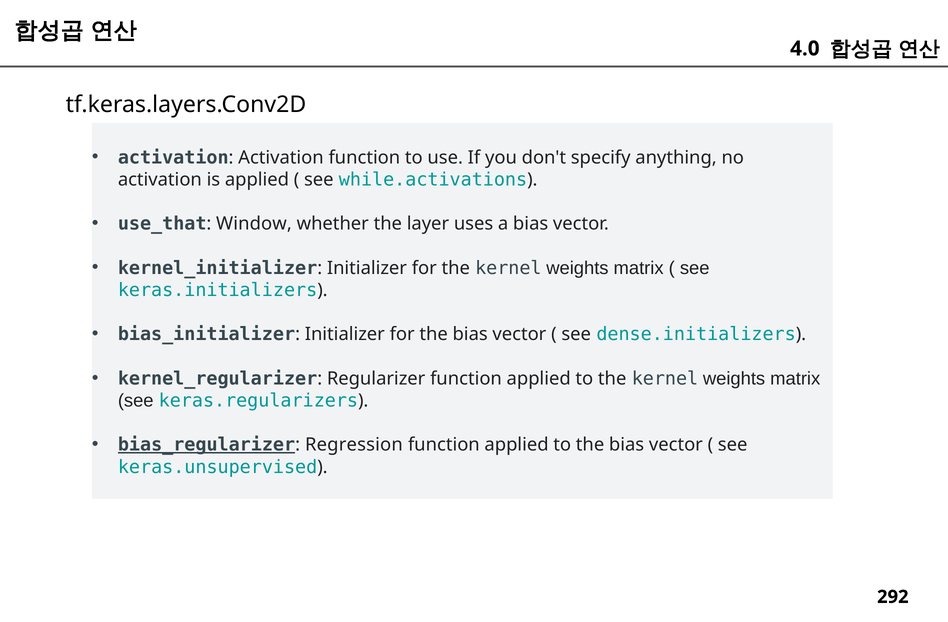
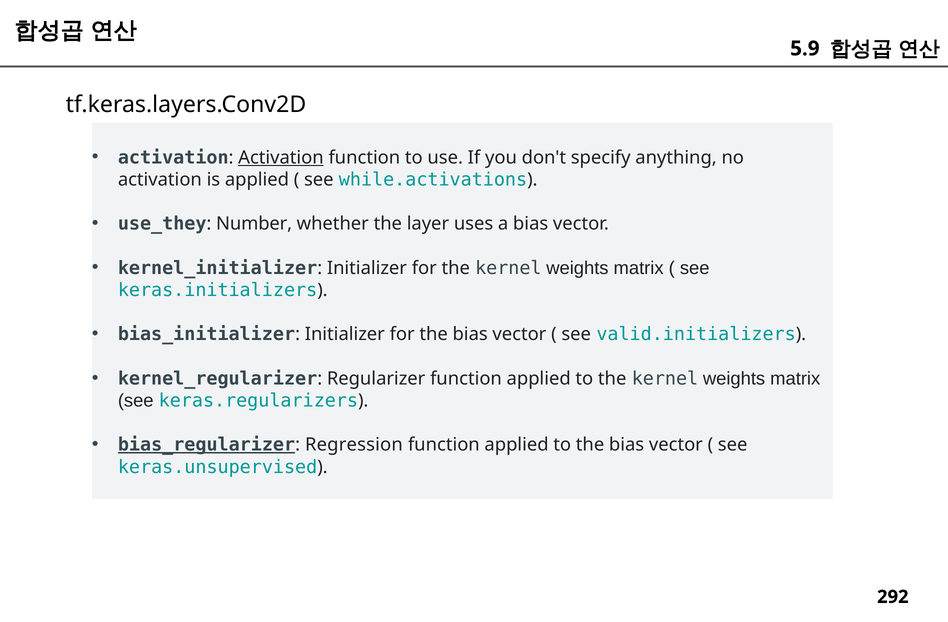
4.0: 4.0 -> 5.9
Activation at (281, 158) underline: none -> present
use_that: use_that -> use_they
Window: Window -> Number
dense.initializers: dense.initializers -> valid.initializers
